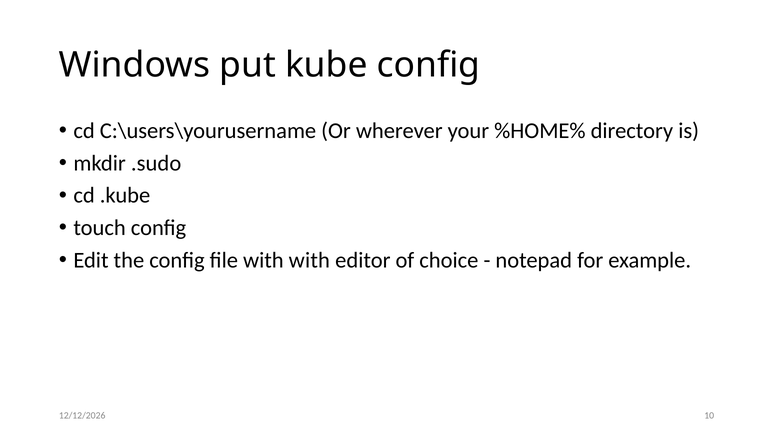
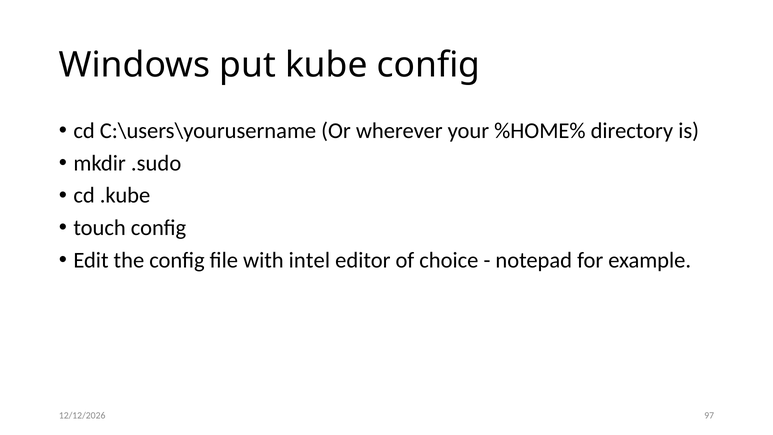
with with: with -> intel
10: 10 -> 97
